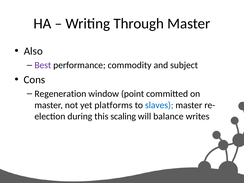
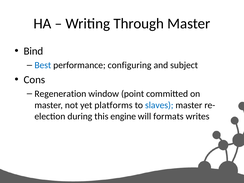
Also: Also -> Bind
Best colour: purple -> blue
commodity: commodity -> configuring
scaling: scaling -> engine
balance: balance -> formats
